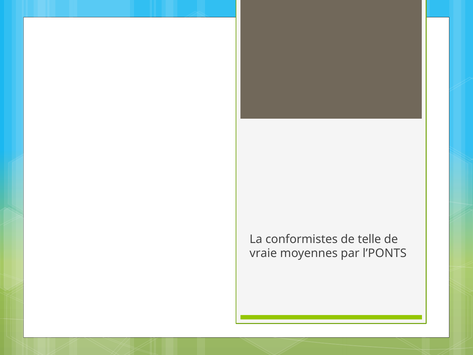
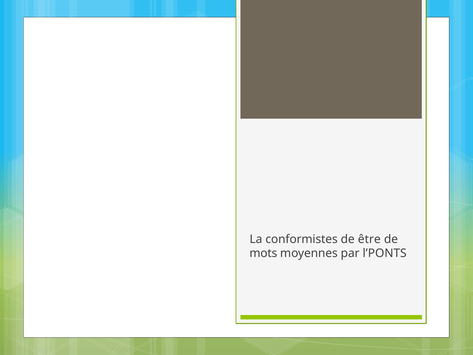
telle: telle -> être
vraie: vraie -> mots
